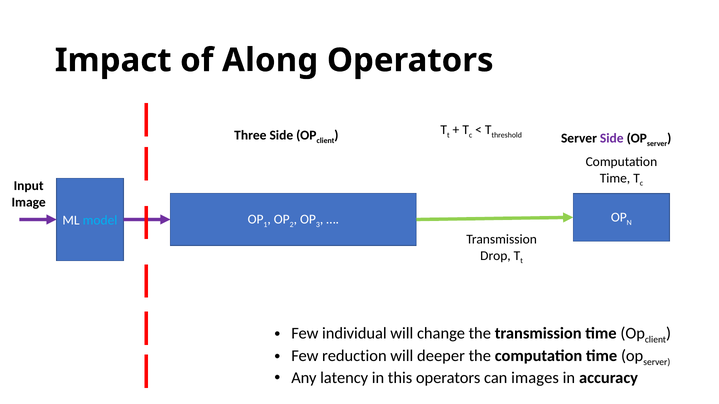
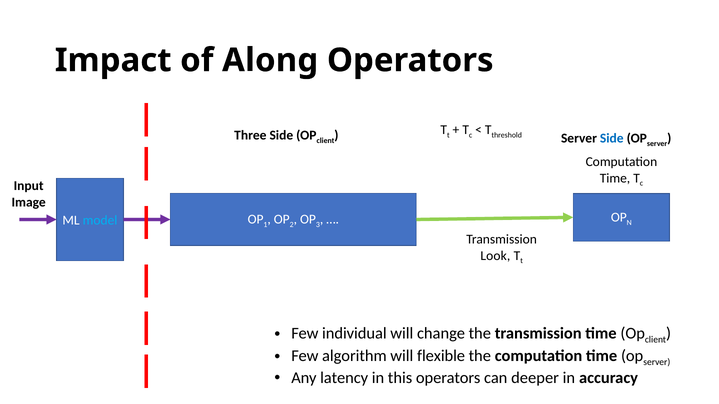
Side at (612, 138) colour: purple -> blue
Drop: Drop -> Look
reduction: reduction -> algorithm
deeper: deeper -> flexible
images: images -> deeper
